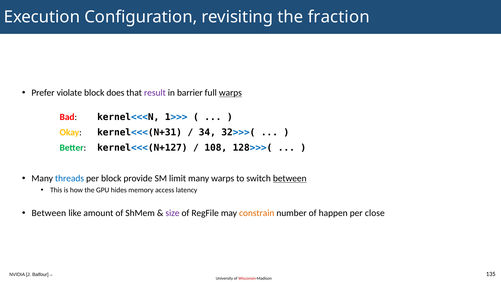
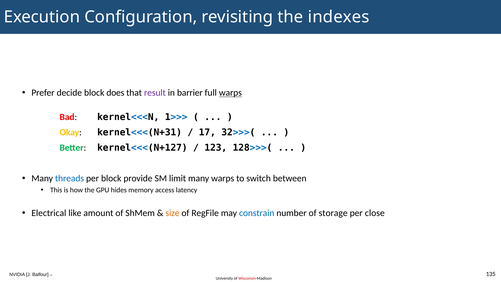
fraction: fraction -> indexes
violate: violate -> decide
34: 34 -> 17
108: 108 -> 123
between at (290, 178) underline: present -> none
Between at (49, 213): Between -> Electrical
size colour: purple -> orange
constrain colour: orange -> blue
happen: happen -> storage
